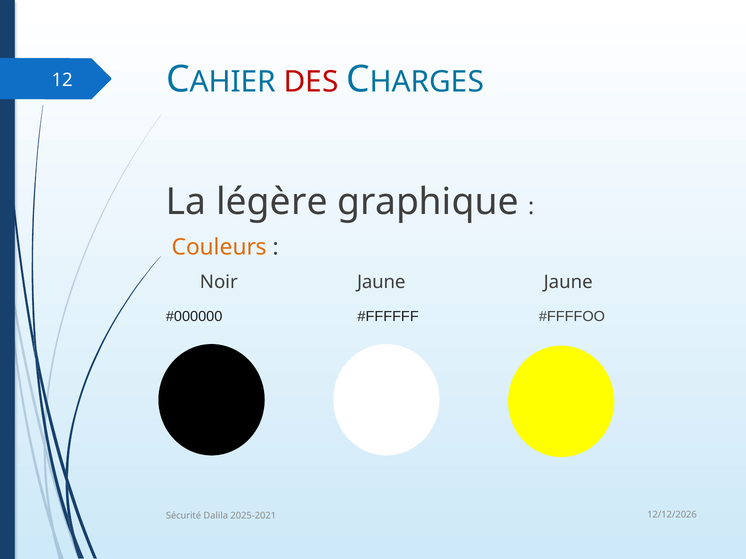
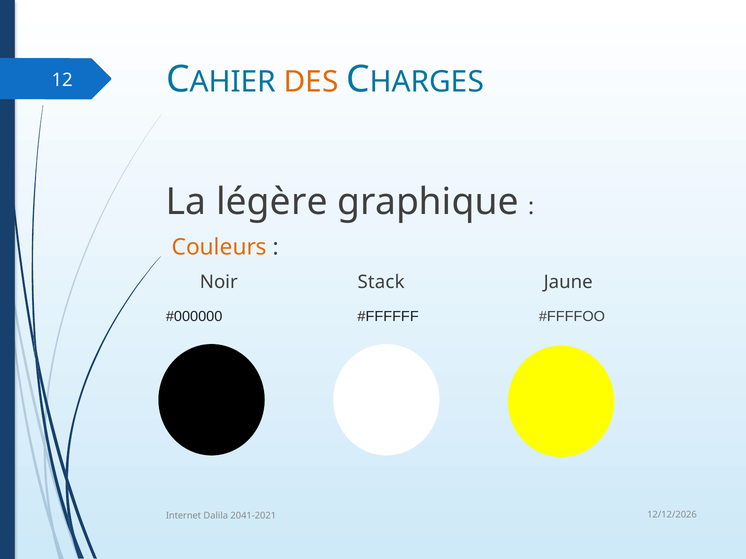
DES colour: red -> orange
Noir Jaune: Jaune -> Stack
Sécurité: Sécurité -> Internet
2025-2021: 2025-2021 -> 2041-2021
